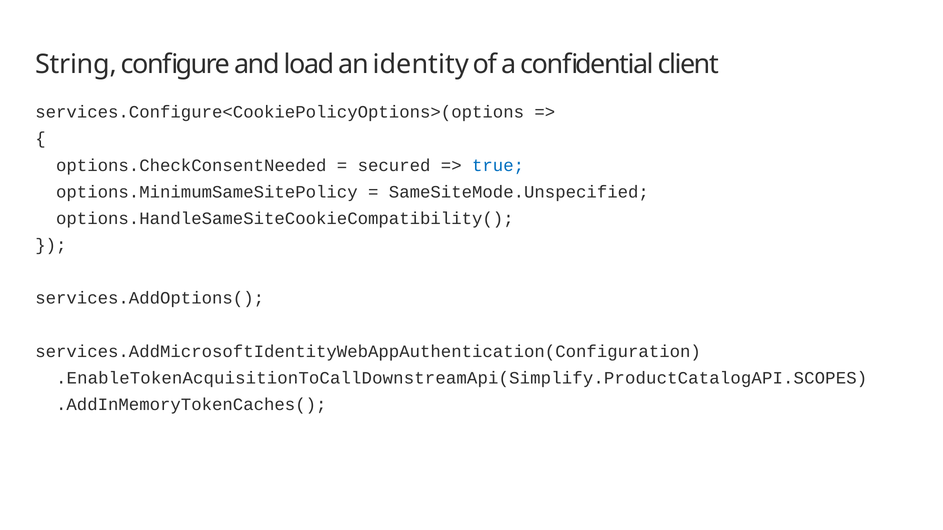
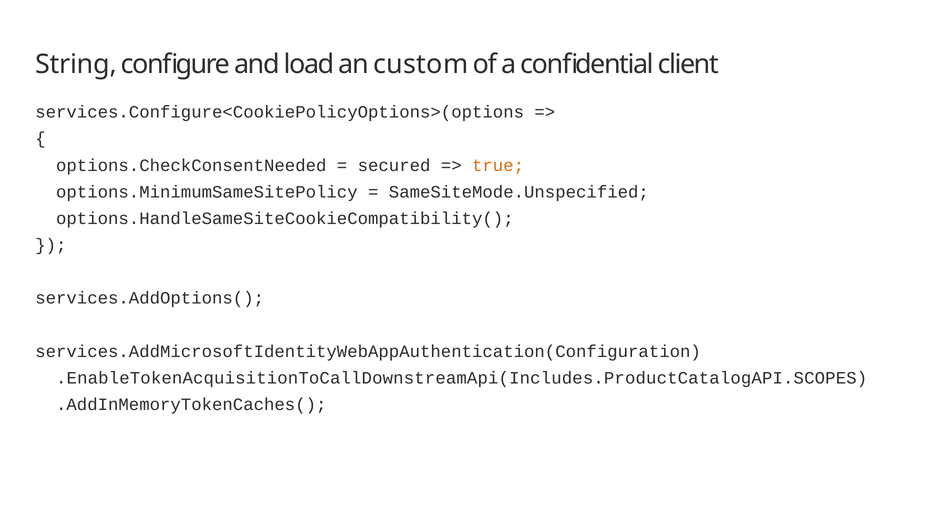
identity: identity -> custom
true colour: blue -> orange
.EnableTokenAcquisitionToCallDownstreamApi(Simplify.ProductCatalogAPI.SCOPES: .EnableTokenAcquisitionToCallDownstreamApi(Simplify.ProductCatalogAPI.SCOPES -> .EnableTokenAcquisitionToCallDownstreamApi(Includes.ProductCatalogAPI.SCOPES
